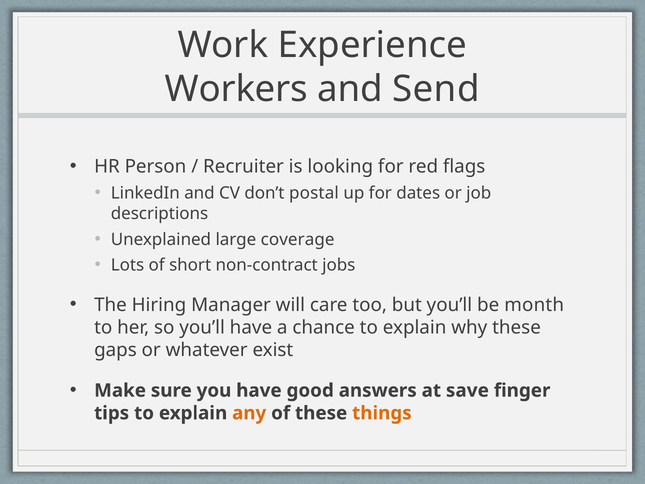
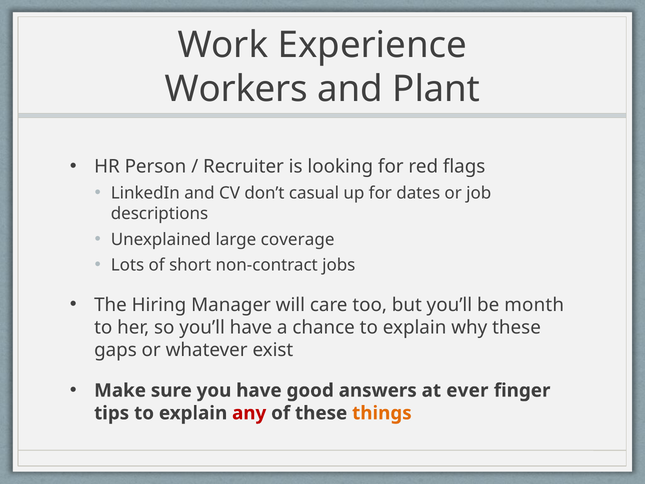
Send: Send -> Plant
postal: postal -> casual
save: save -> ever
any colour: orange -> red
